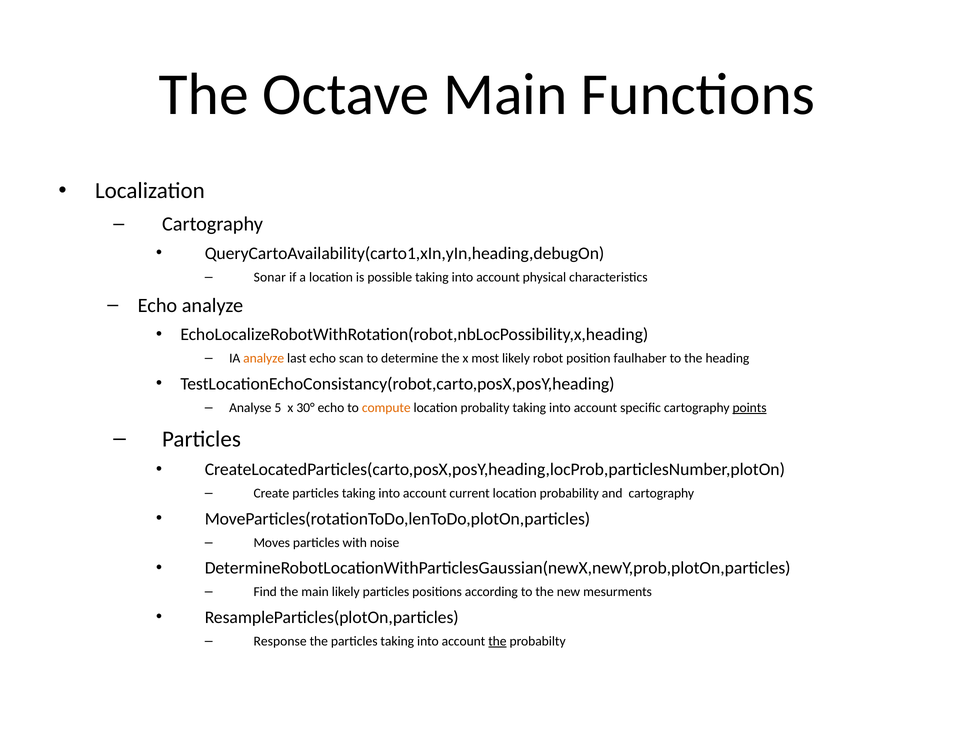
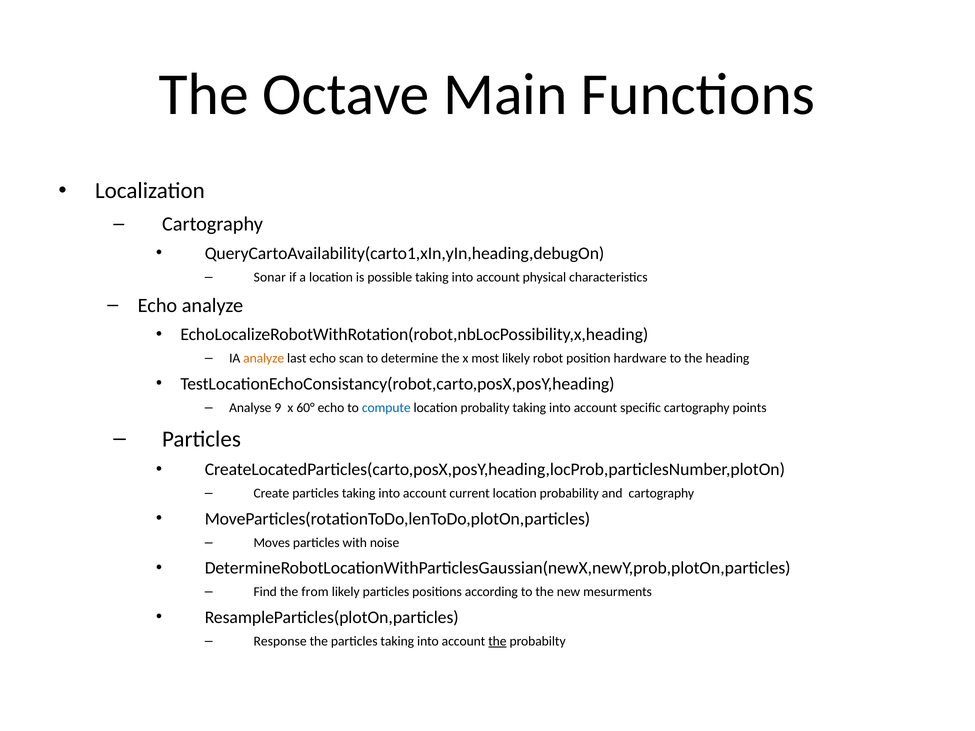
faulhaber: faulhaber -> hardware
5: 5 -> 9
30°: 30° -> 60°
compute colour: orange -> blue
points underline: present -> none
the main: main -> from
